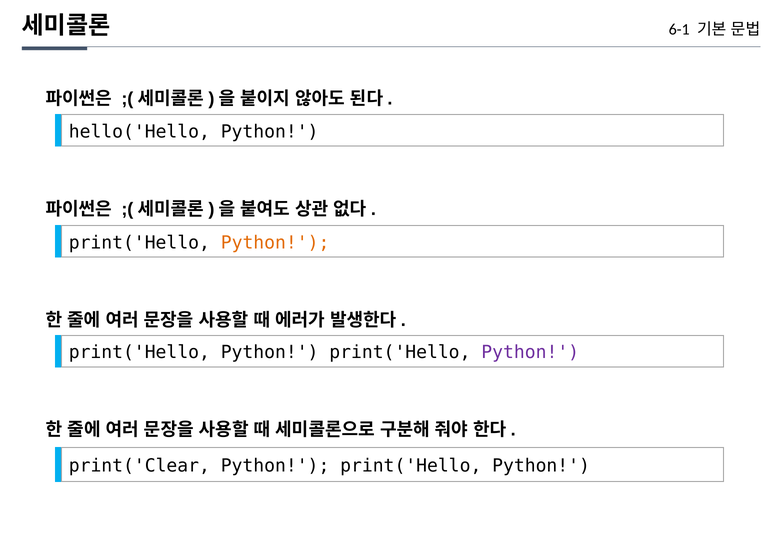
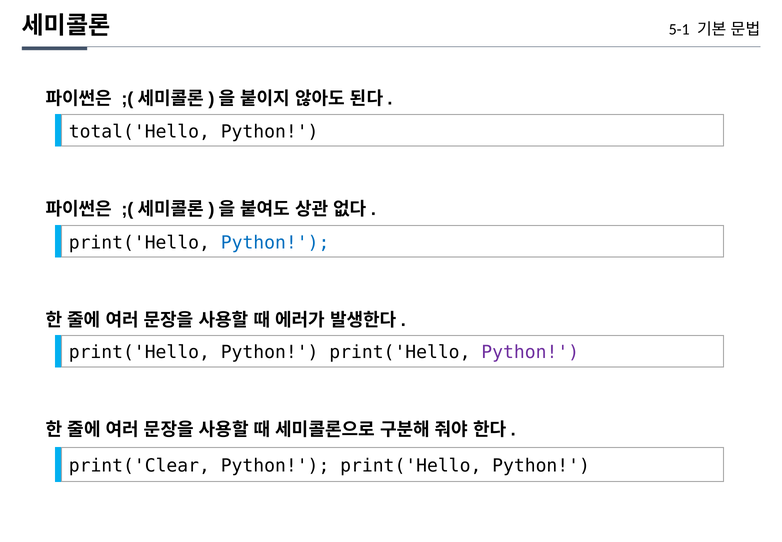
6-1: 6-1 -> 5-1
hello('Hello: hello('Hello -> total('Hello
Python at (275, 242) colour: orange -> blue
